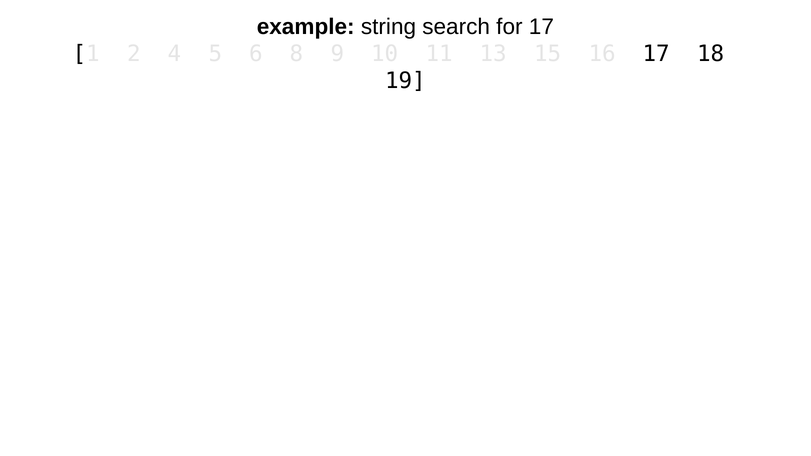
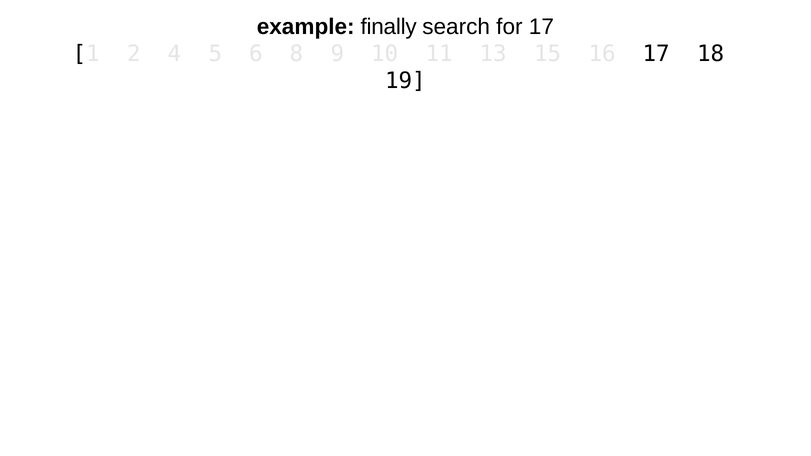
string: string -> finally
